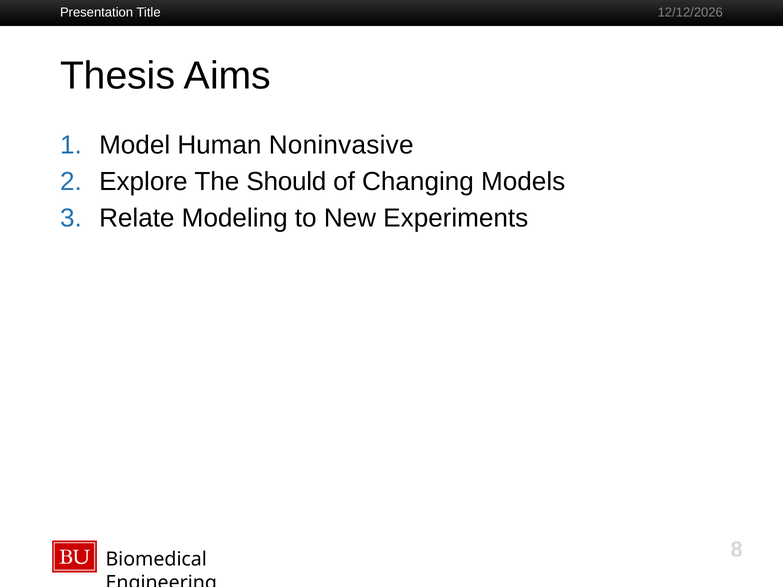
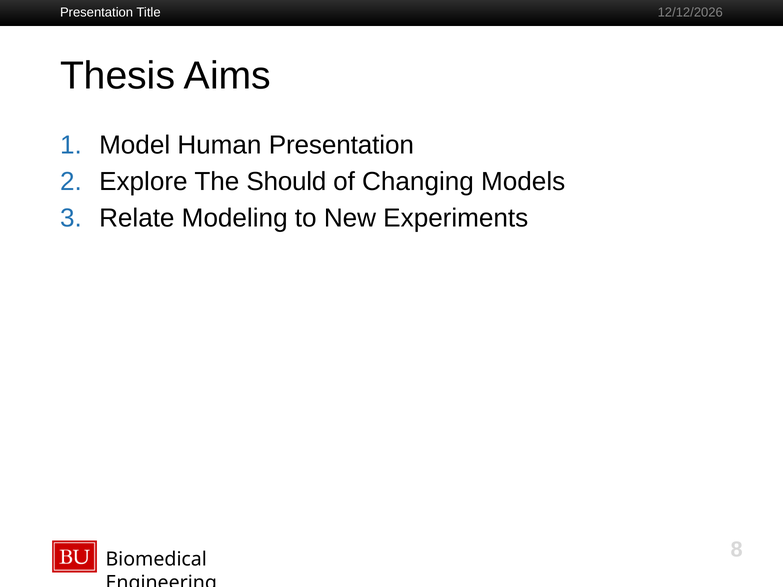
Human Noninvasive: Noninvasive -> Presentation
